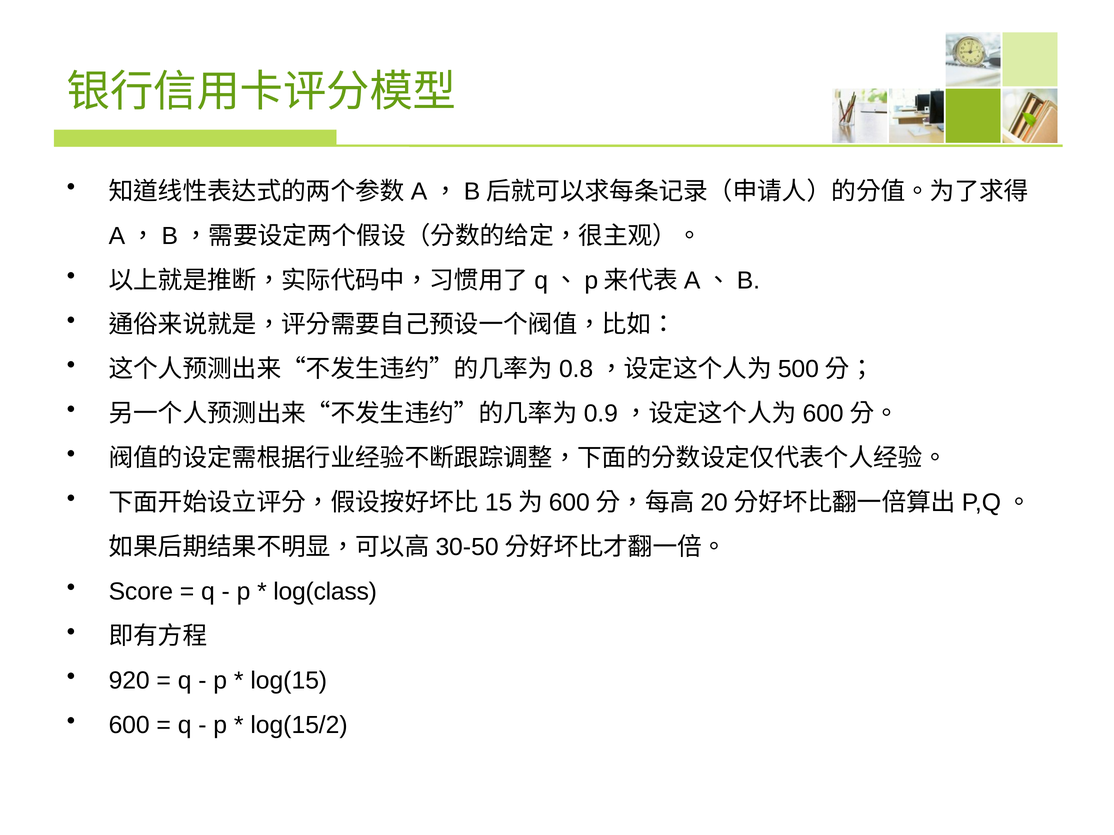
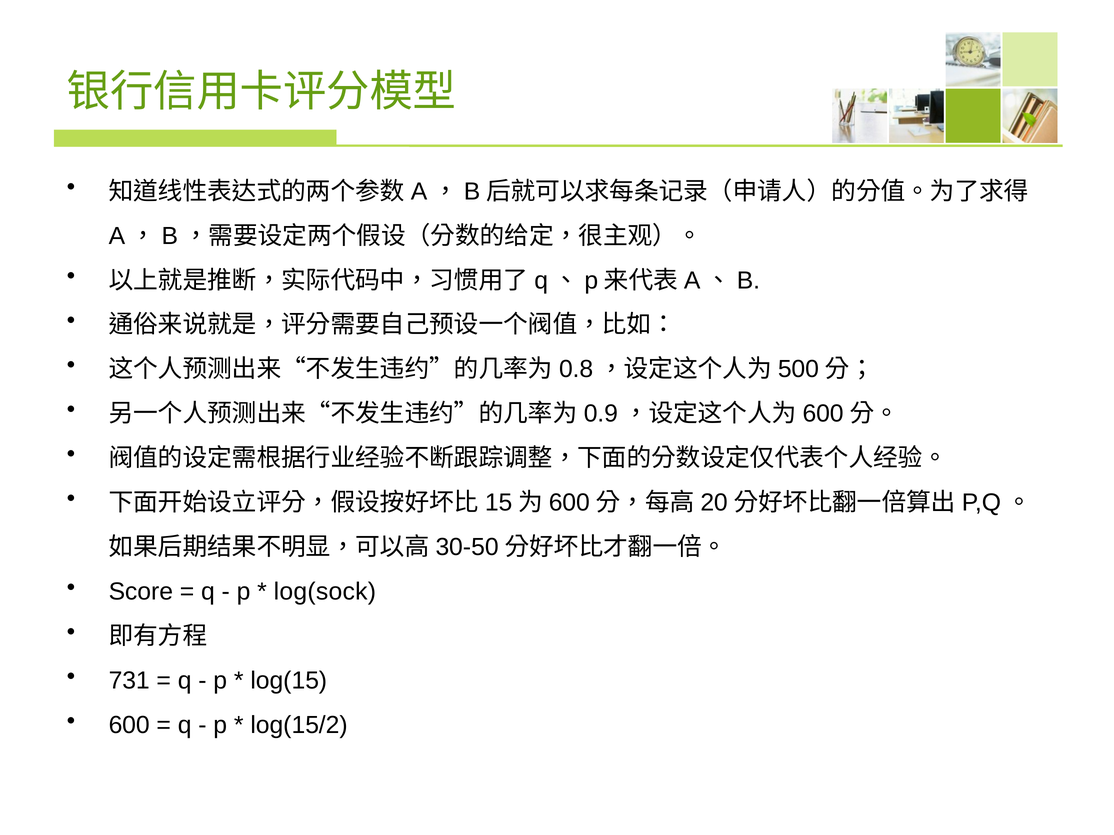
log(class: log(class -> log(sock
920: 920 -> 731
